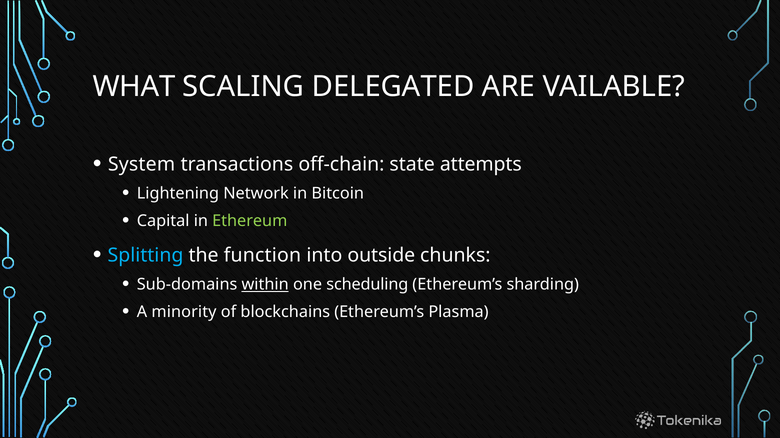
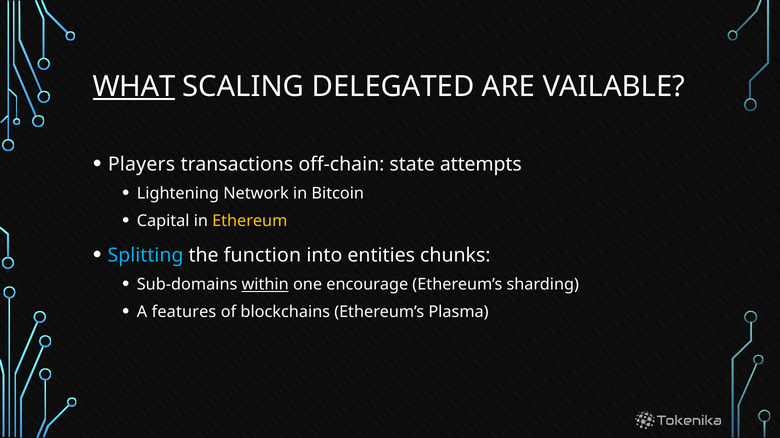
WHAT underline: none -> present
System: System -> Players
Ethereum colour: light green -> yellow
outside: outside -> entities
scheduling: scheduling -> encourage
minority: minority -> features
